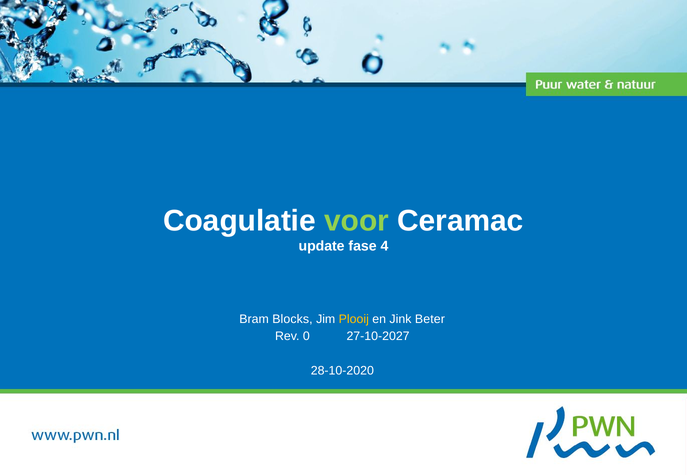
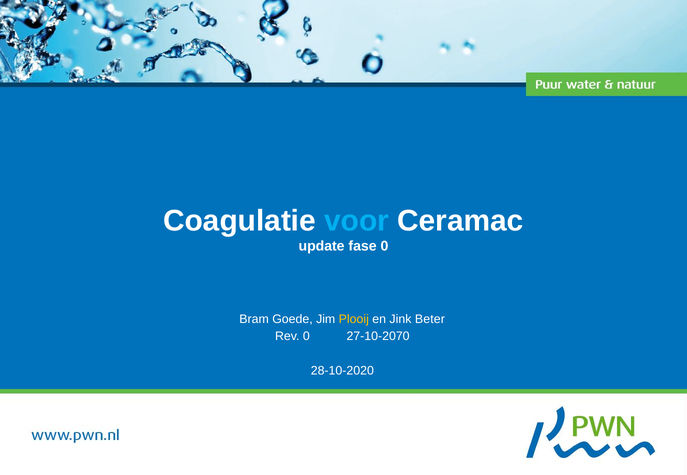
voor colour: light green -> light blue
fase 4: 4 -> 0
Blocks: Blocks -> Goede
27-10-2027: 27-10-2027 -> 27-10-2070
